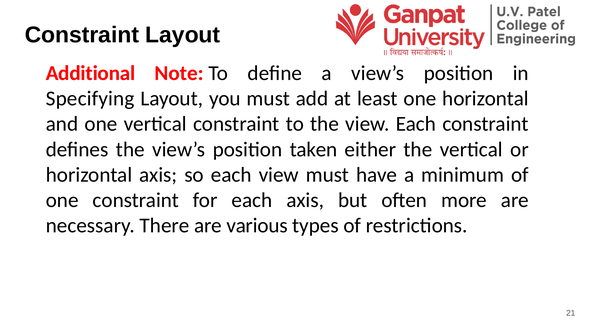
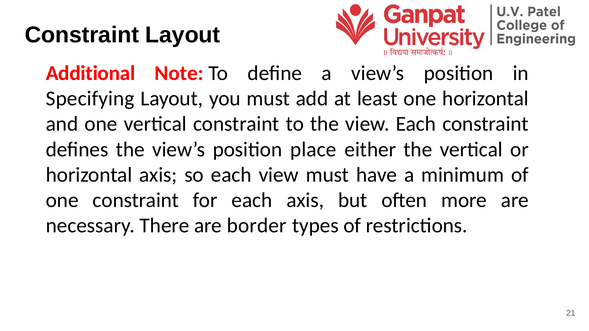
taken: taken -> place
various: various -> border
